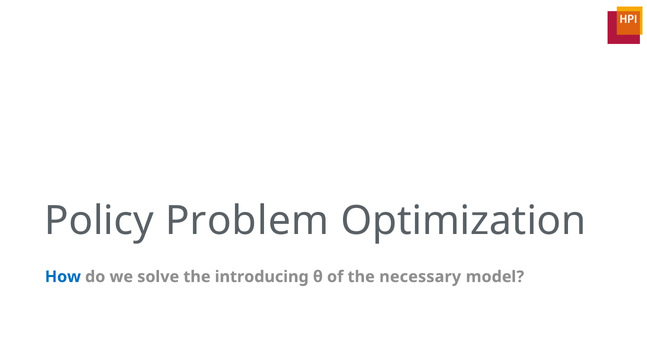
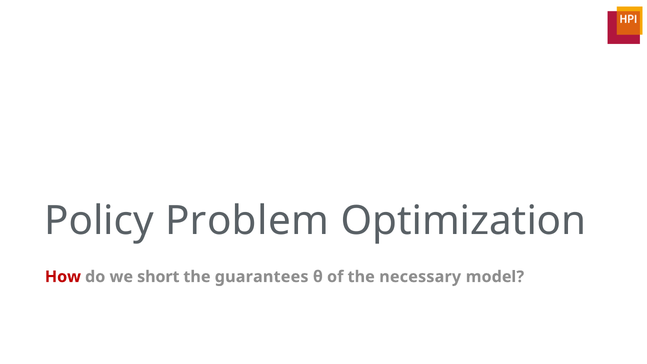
How colour: blue -> red
solve: solve -> short
introducing: introducing -> guarantees
